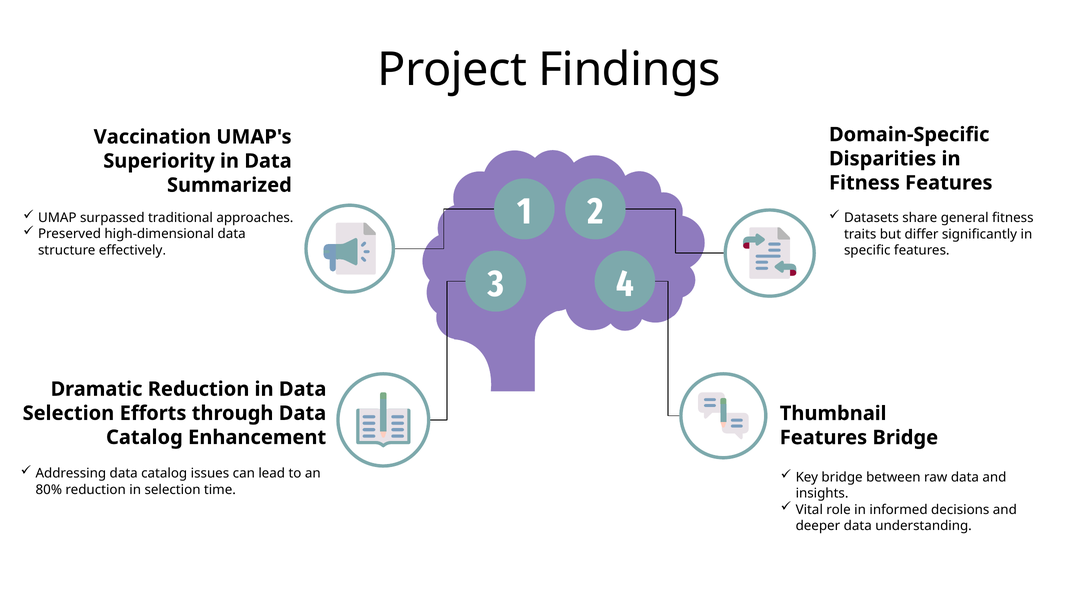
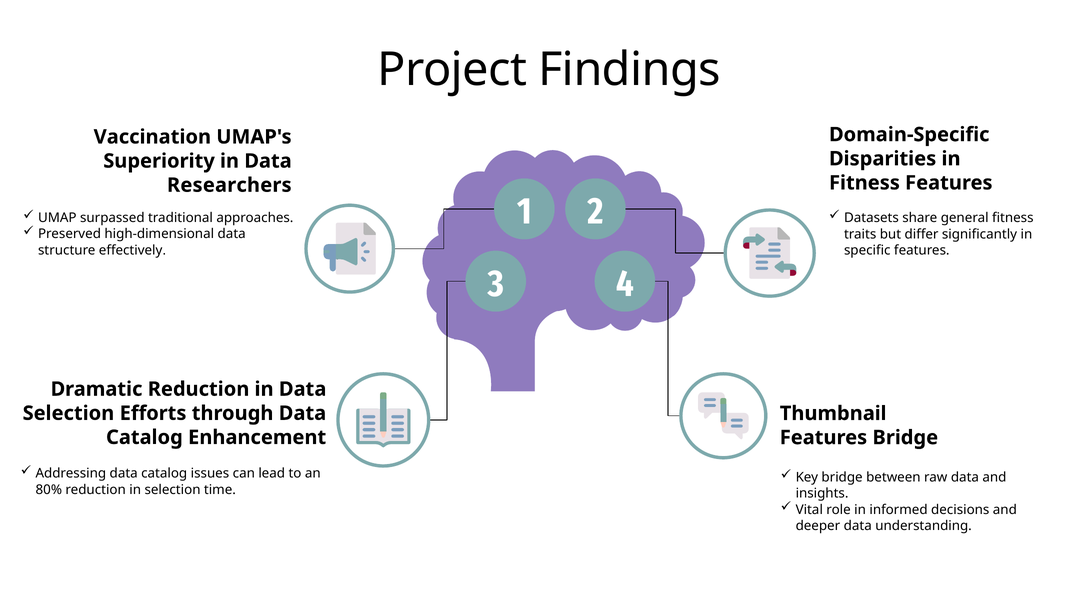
Summarized: Summarized -> Researchers
